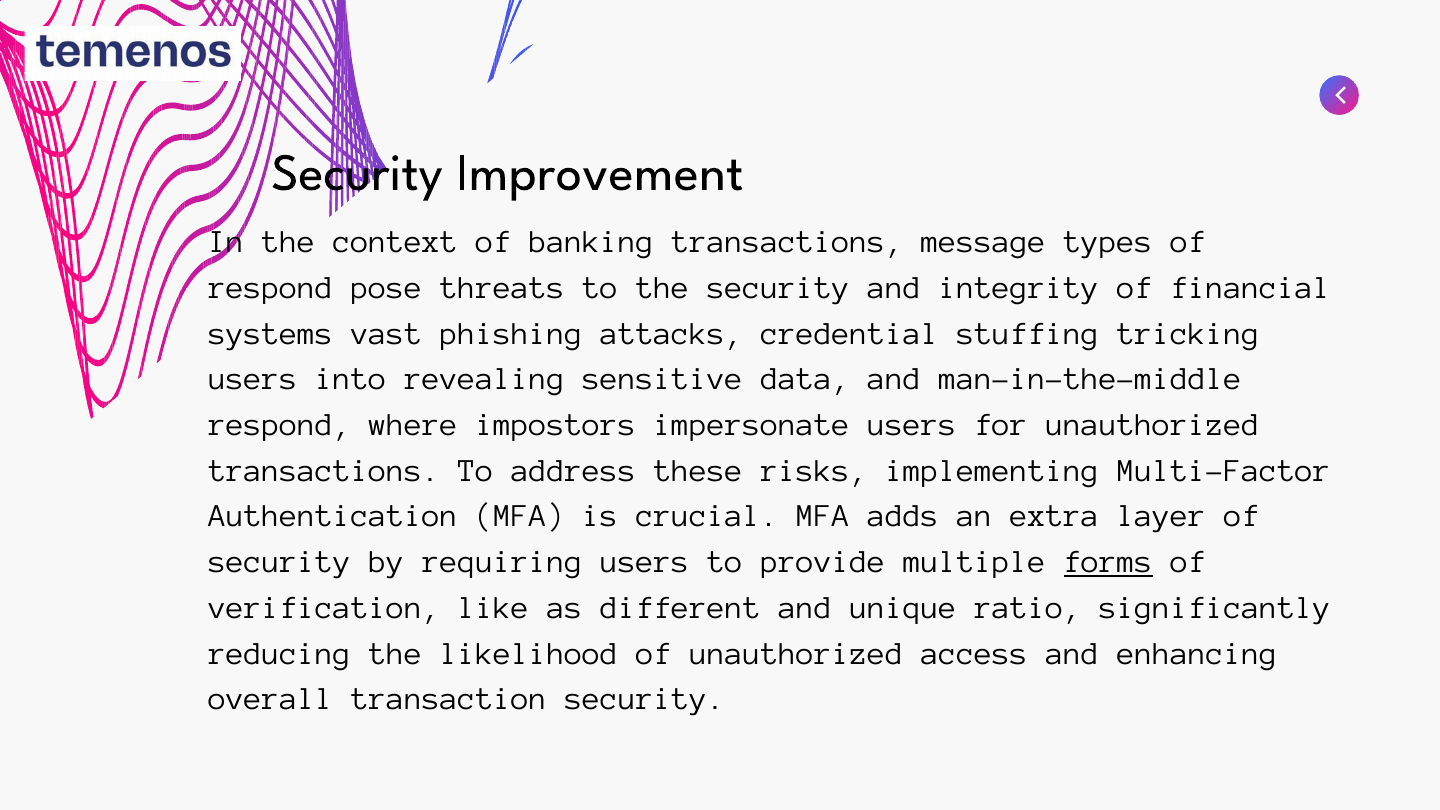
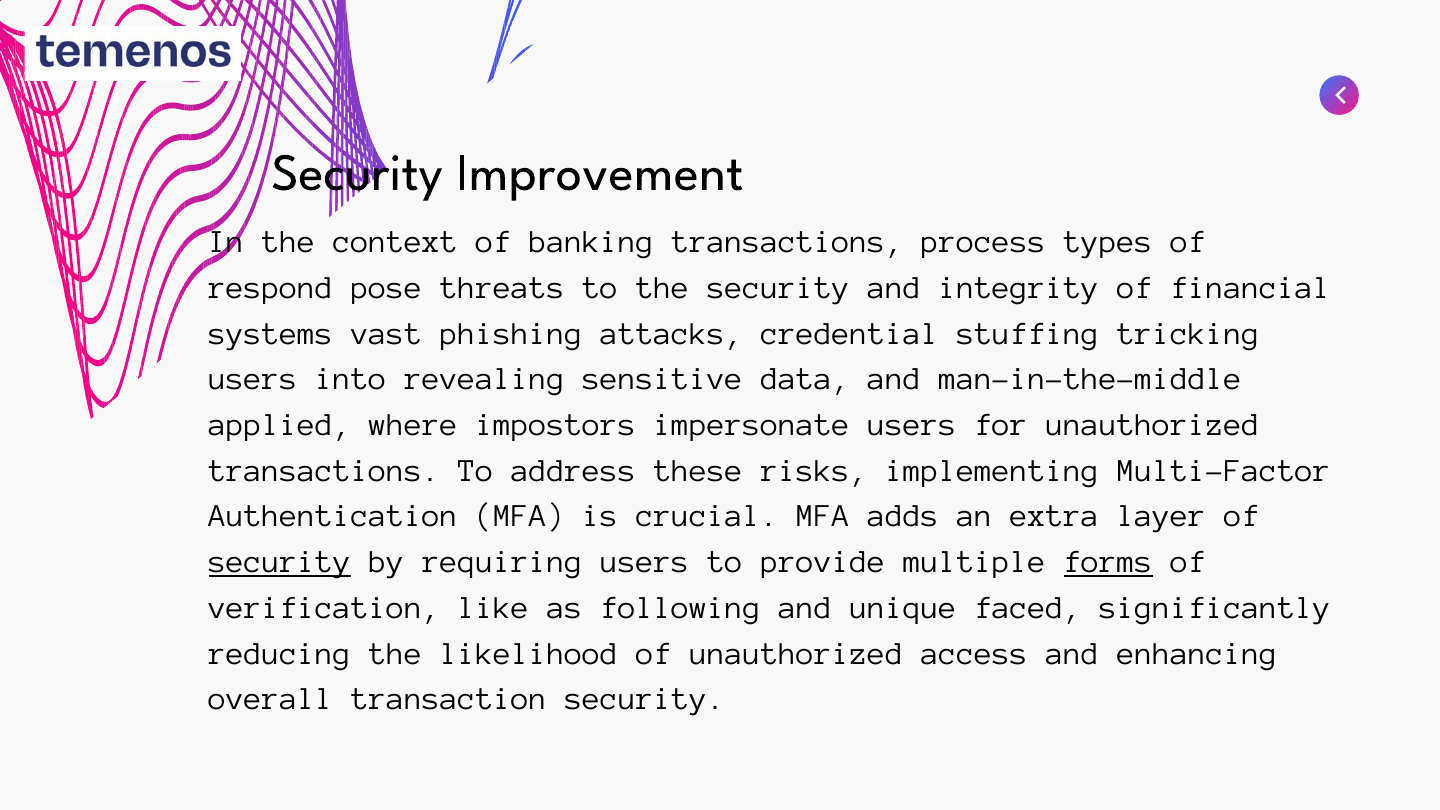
message: message -> process
respond at (280, 425): respond -> applied
security at (280, 562) underline: none -> present
different: different -> following
ratio: ratio -> faced
